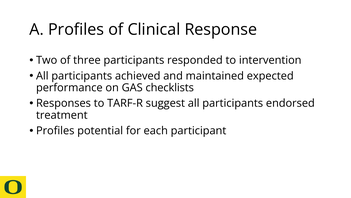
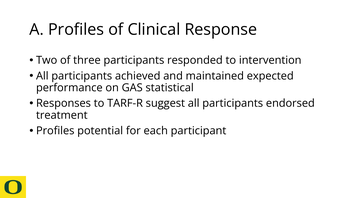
checklists: checklists -> statistical
